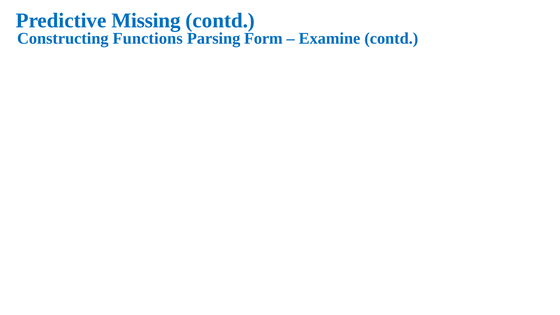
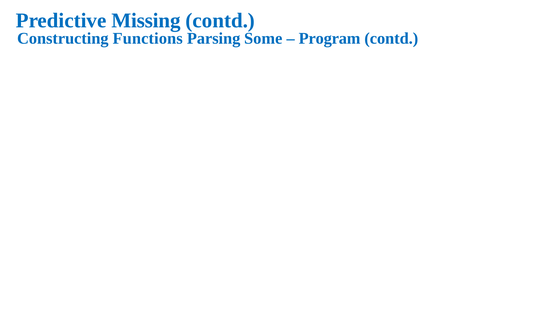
Form: Form -> Some
Examine: Examine -> Program
